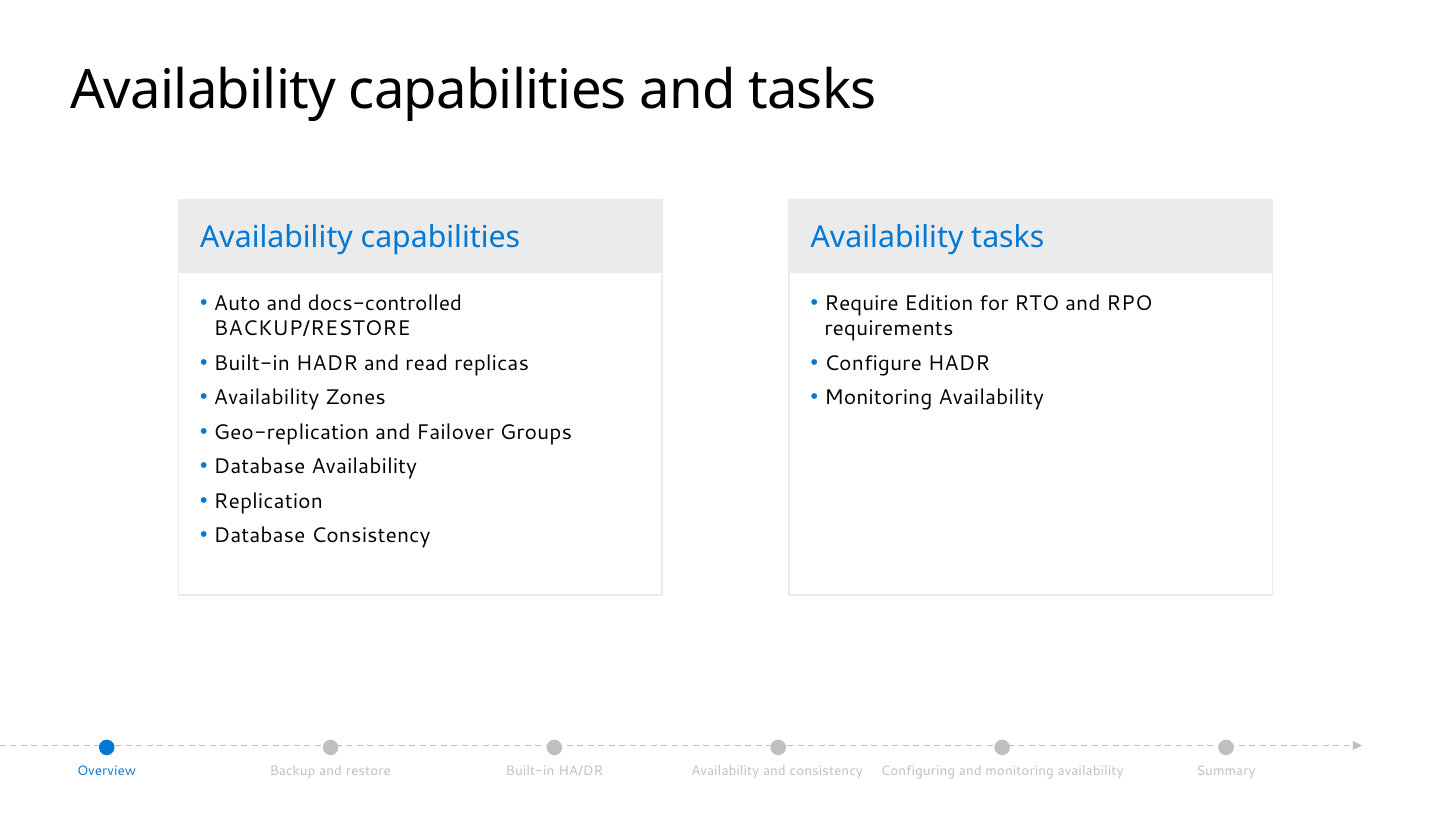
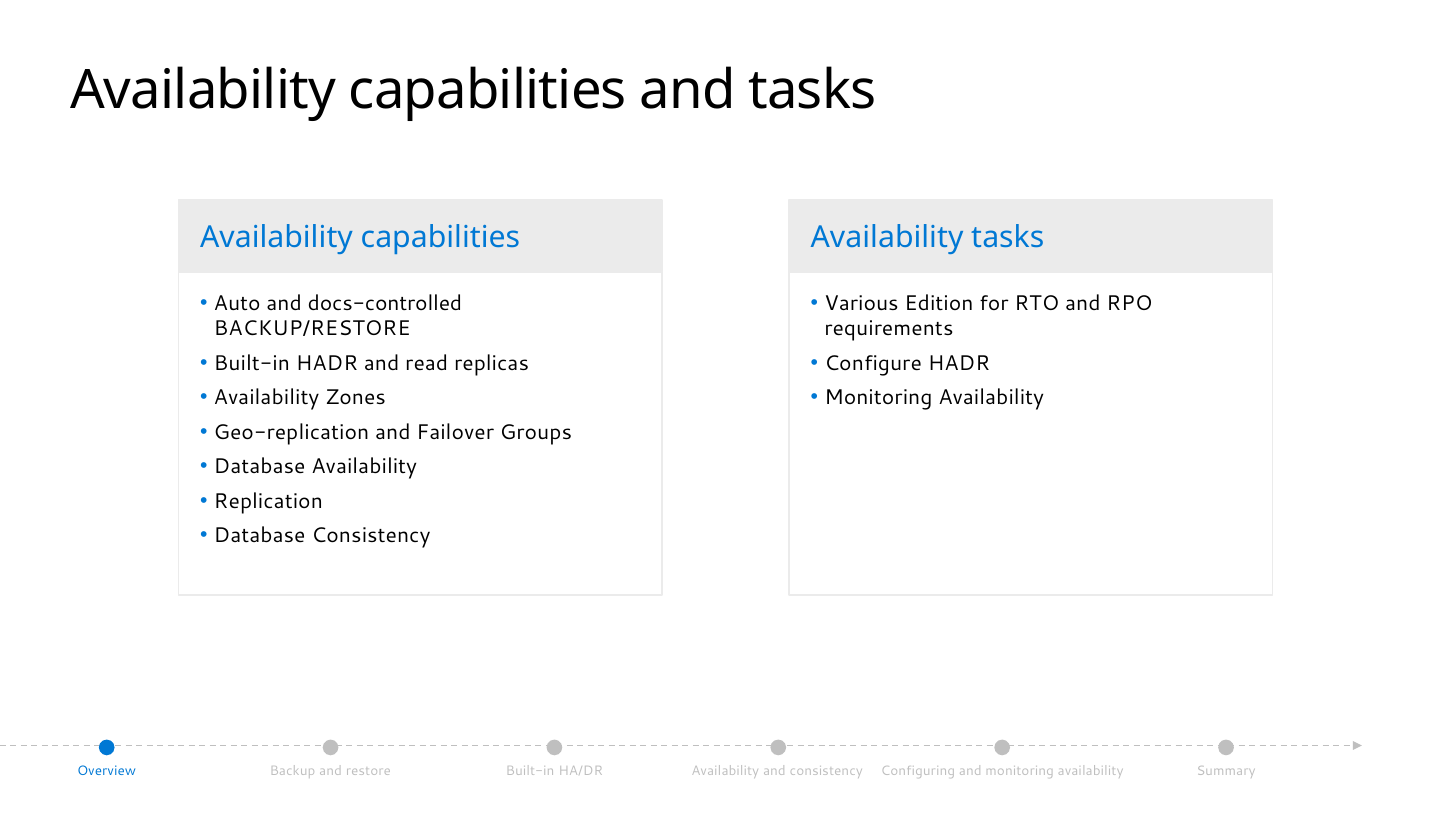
Require: Require -> Various
